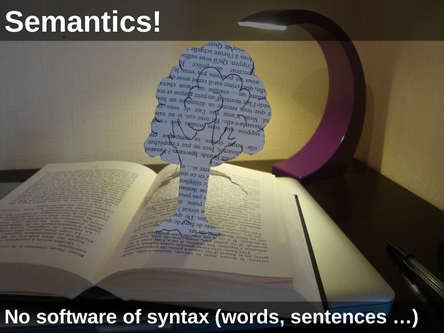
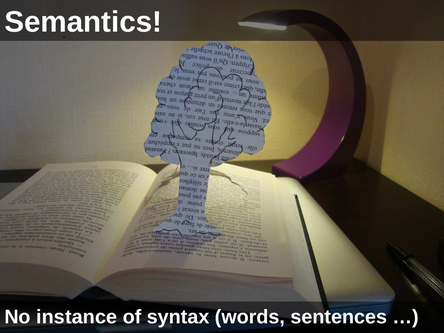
software: software -> instance
